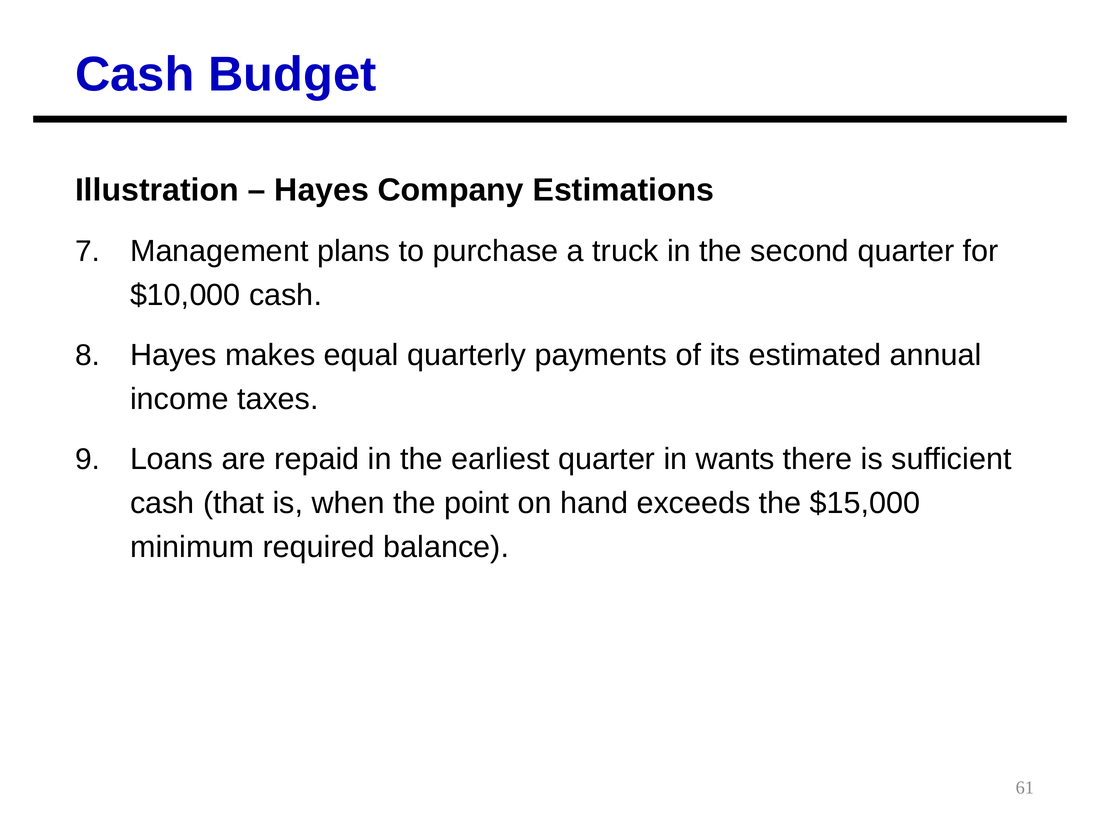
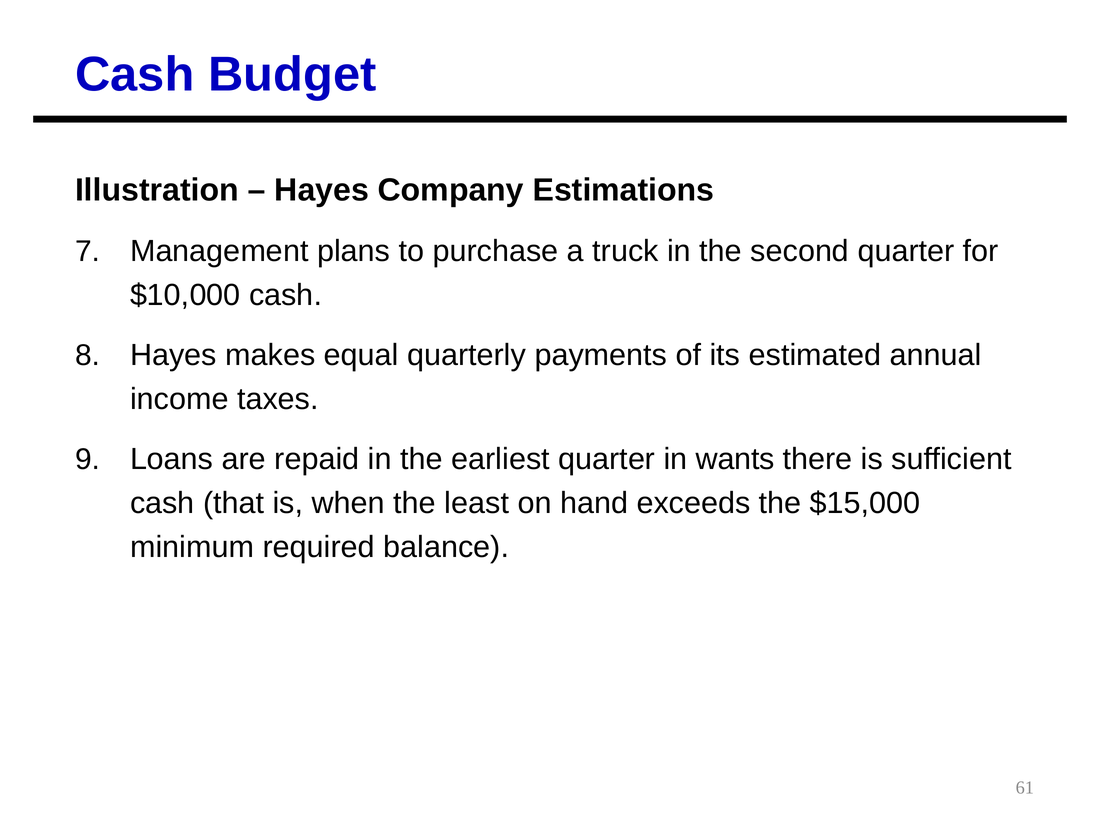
point: point -> least
